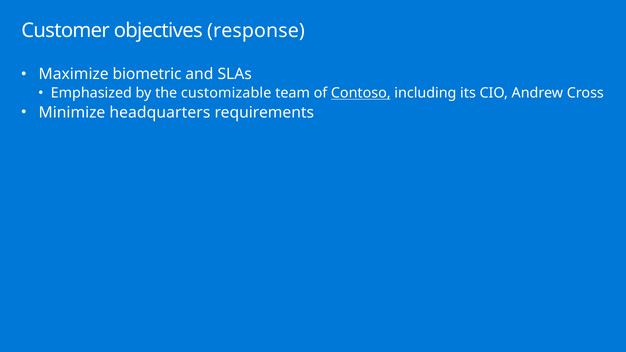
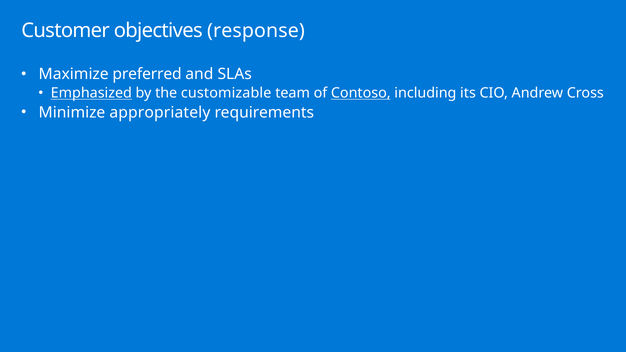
biometric: biometric -> preferred
Emphasized underline: none -> present
headquarters: headquarters -> appropriately
